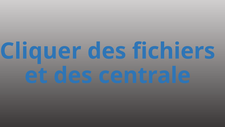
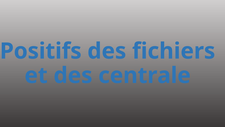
Cliquer: Cliquer -> Positifs
